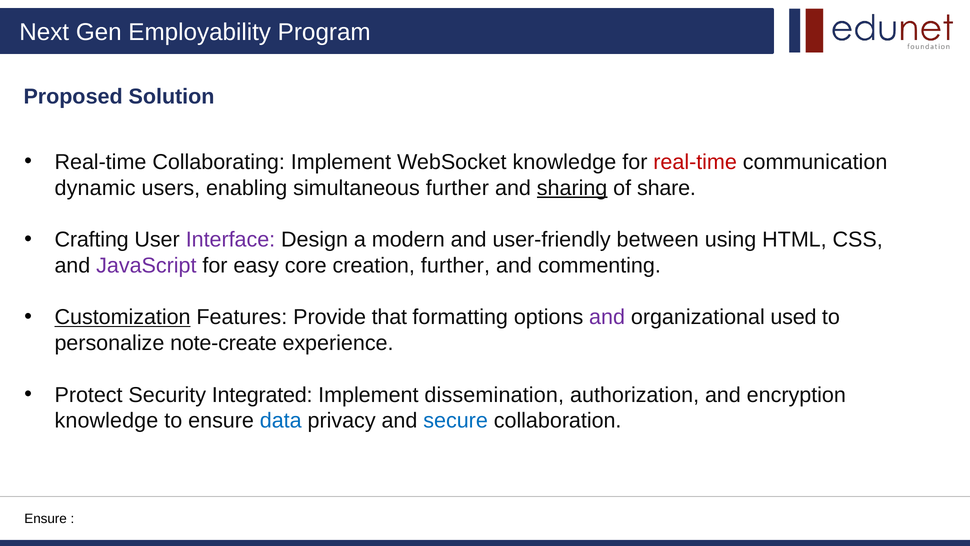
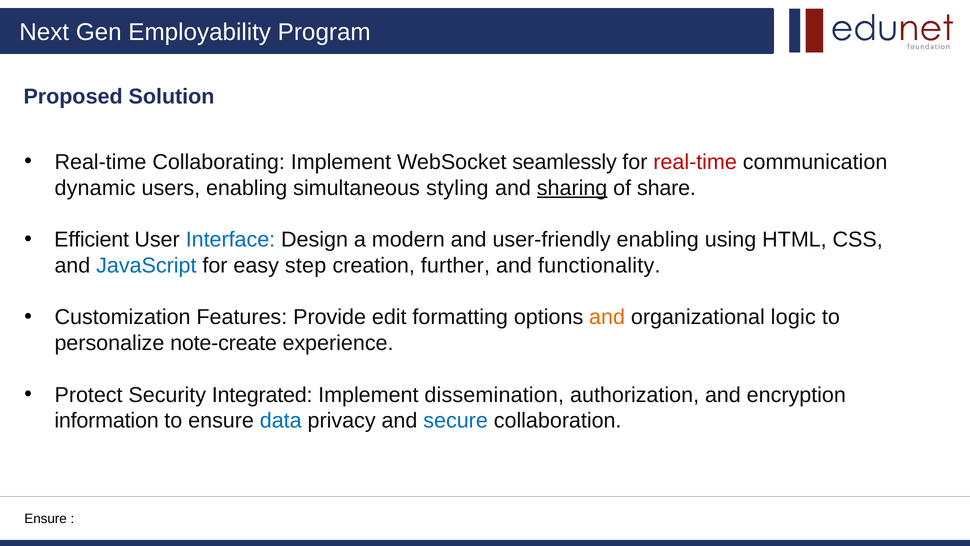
WebSocket knowledge: knowledge -> seamlessly
simultaneous further: further -> styling
Crafting: Crafting -> Efficient
Interface colour: purple -> blue
user-friendly between: between -> enabling
JavaScript colour: purple -> blue
core: core -> step
commenting: commenting -> functionality
Customization underline: present -> none
that: that -> edit
and at (607, 317) colour: purple -> orange
used: used -> logic
knowledge at (106, 420): knowledge -> information
